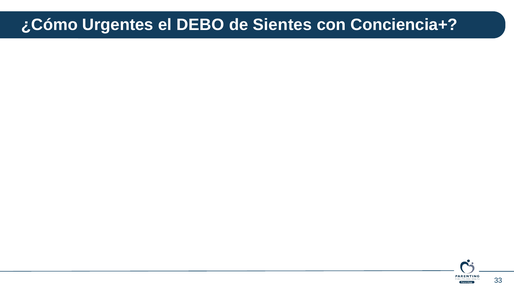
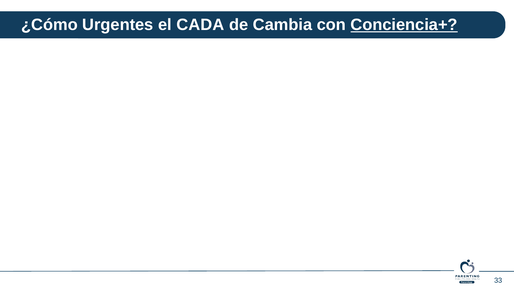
DEBO: DEBO -> CADA
Sientes: Sientes -> Cambia
Conciencia+ underline: none -> present
